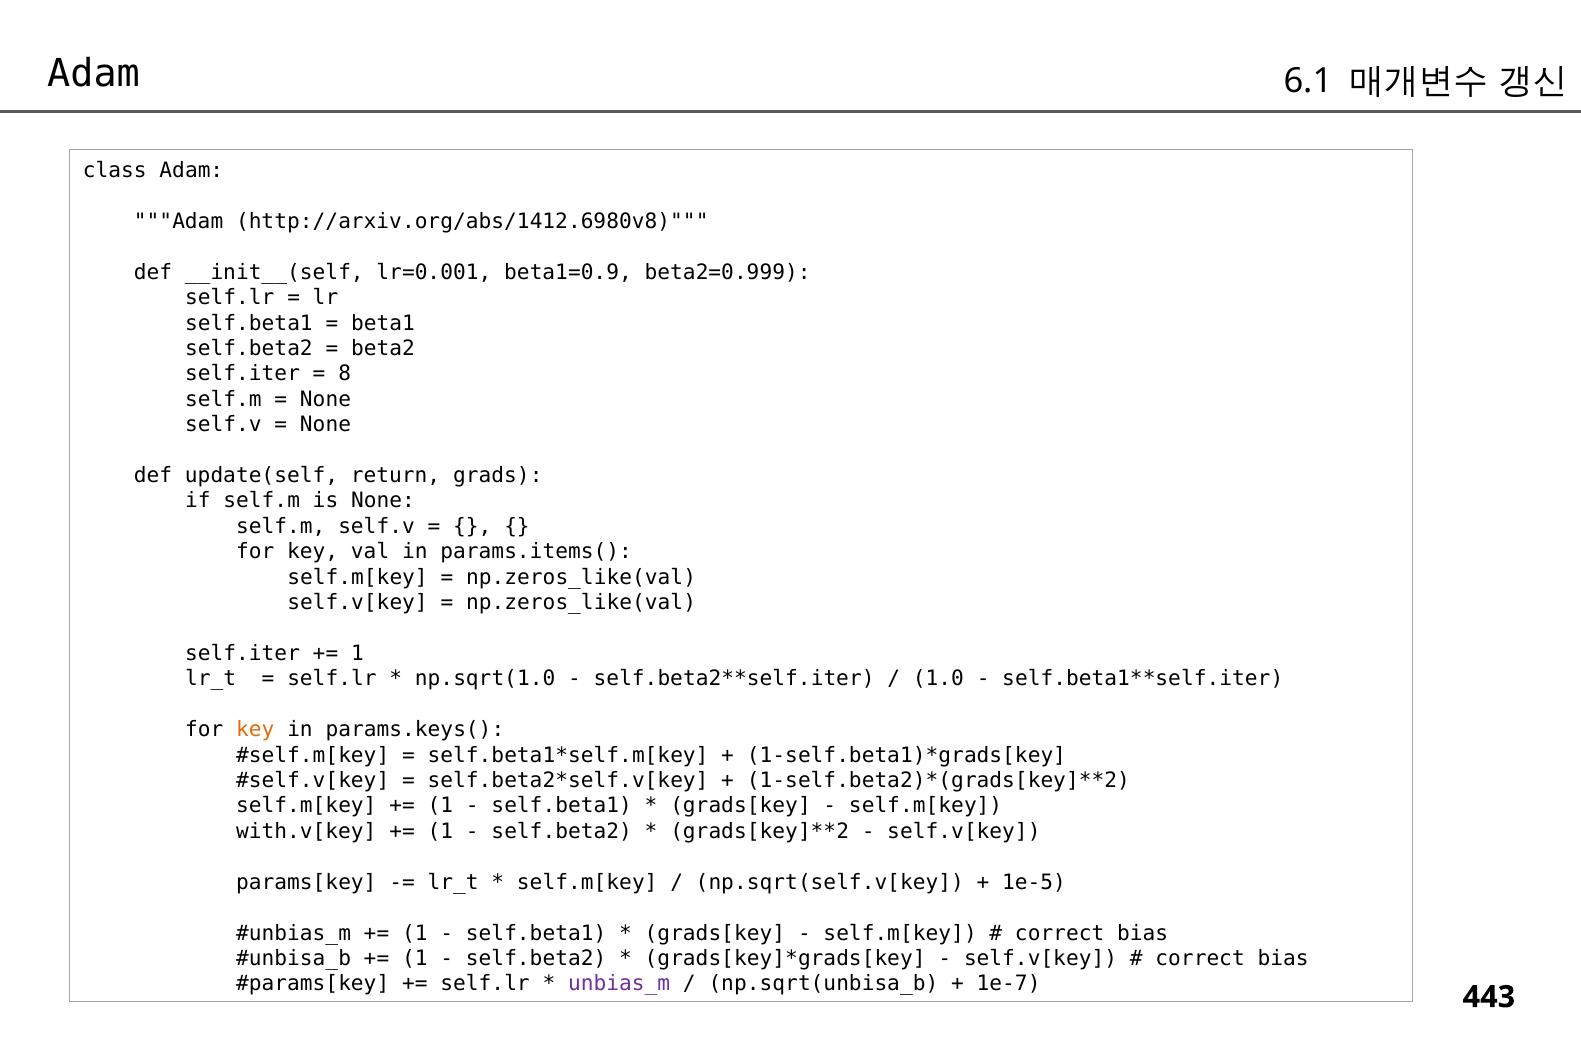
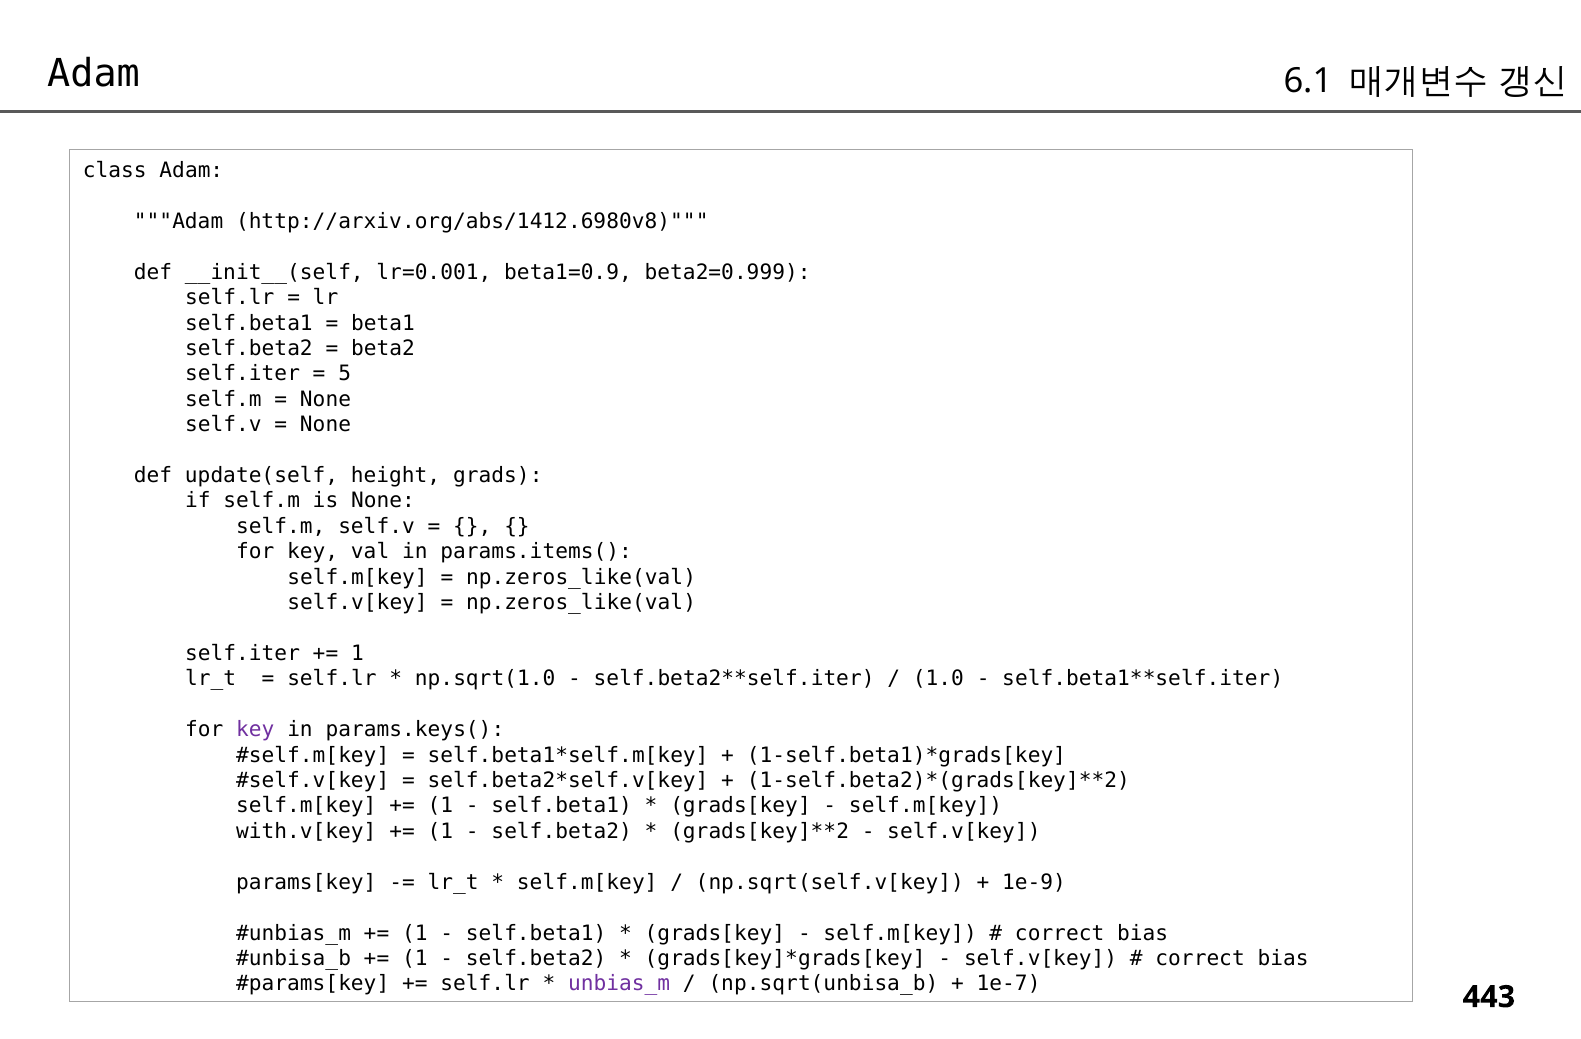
8: 8 -> 5
return: return -> height
key at (255, 729) colour: orange -> purple
1e-5: 1e-5 -> 1e-9
